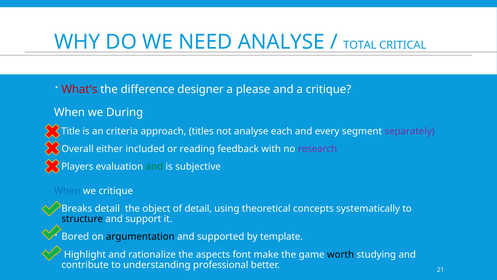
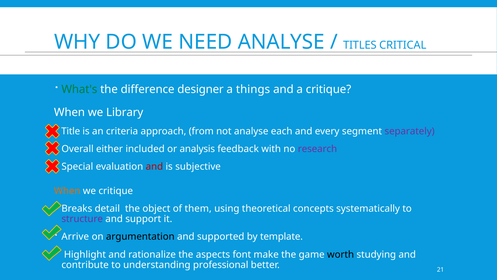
TOTAL: TOTAL -> TITLES
What's colour: red -> green
please: please -> things
During: During -> Library
titles: titles -> from
reading: reading -> analysis
Players: Players -> Special
and at (154, 166) colour: green -> red
When at (67, 191) colour: blue -> orange
of detail: detail -> them
structure colour: black -> purple
Bored: Bored -> Arrive
